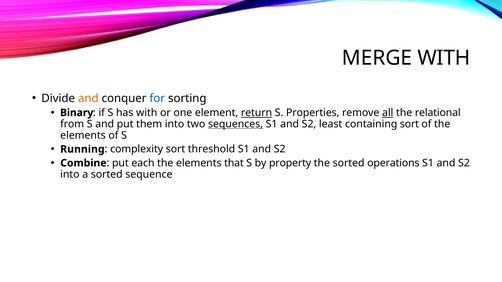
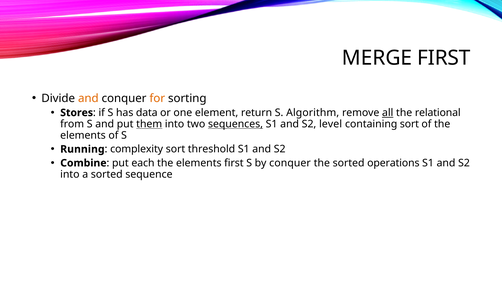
MERGE WITH: WITH -> FIRST
for colour: blue -> orange
Binary: Binary -> Stores
has with: with -> data
return underline: present -> none
Properties: Properties -> Algorithm
them underline: none -> present
least: least -> level
elements that: that -> first
by property: property -> conquer
